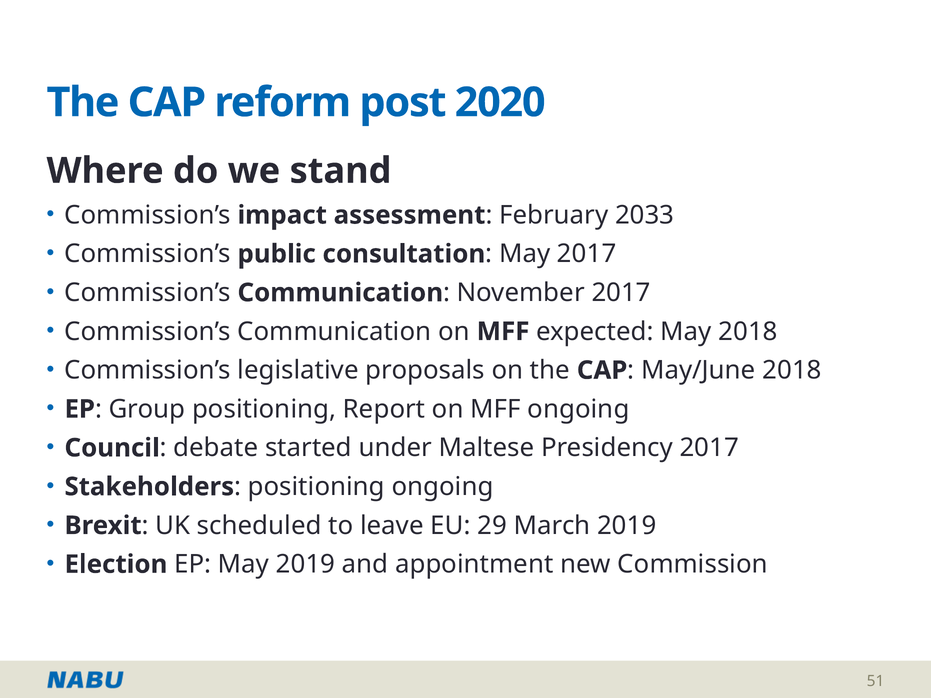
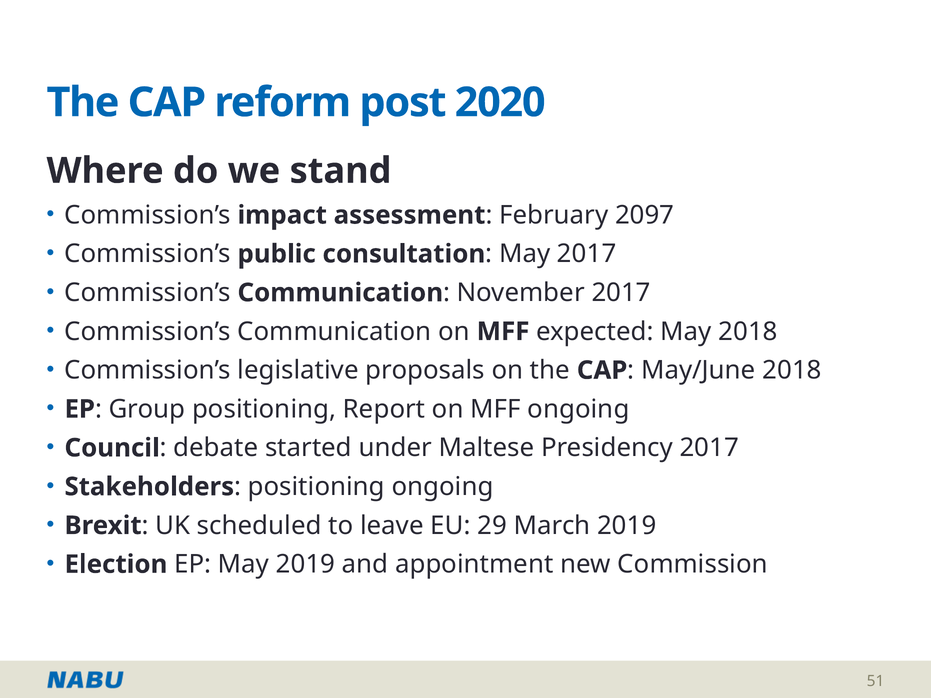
2033: 2033 -> 2097
